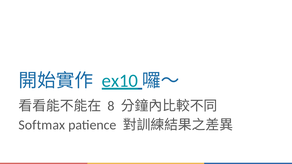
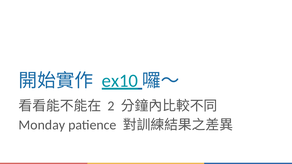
8: 8 -> 2
Softmax: Softmax -> Monday
